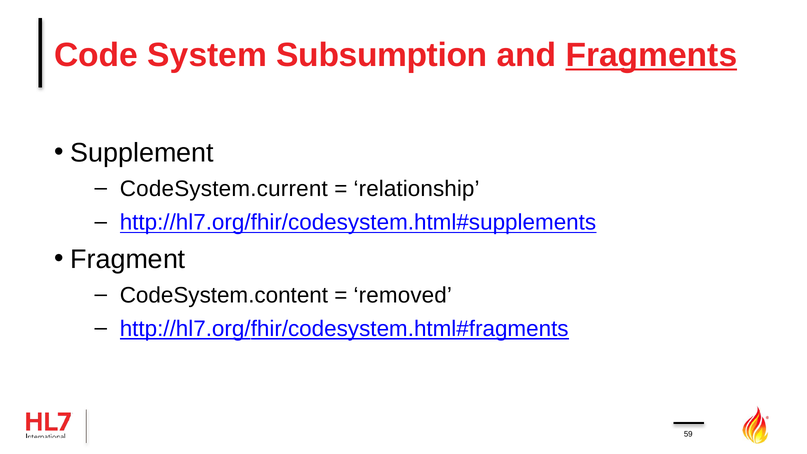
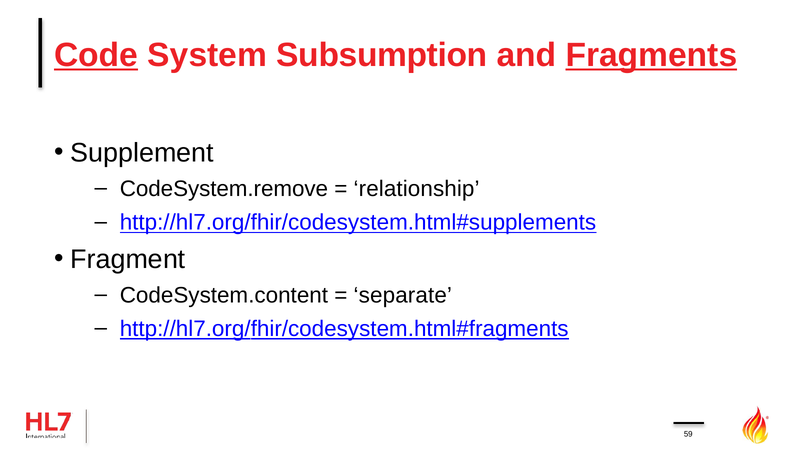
Code underline: none -> present
CodeSystem.current: CodeSystem.current -> CodeSystem.remove
removed: removed -> separate
